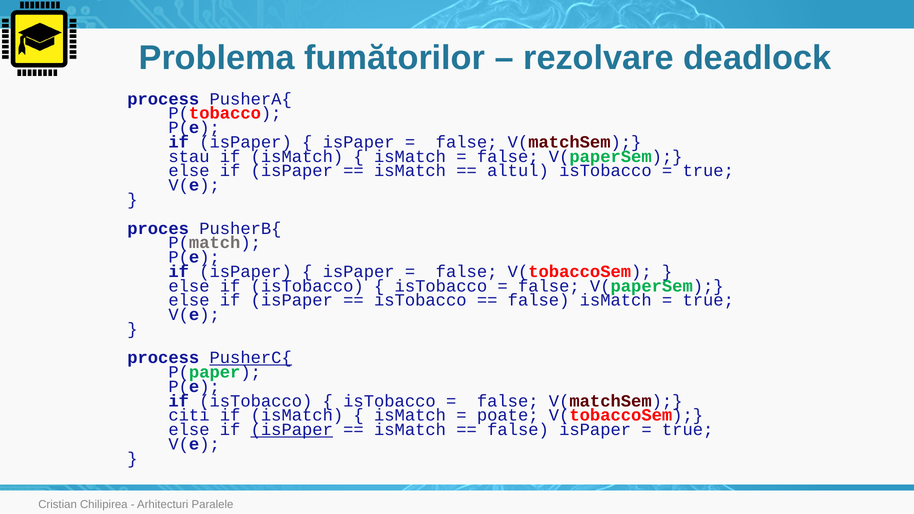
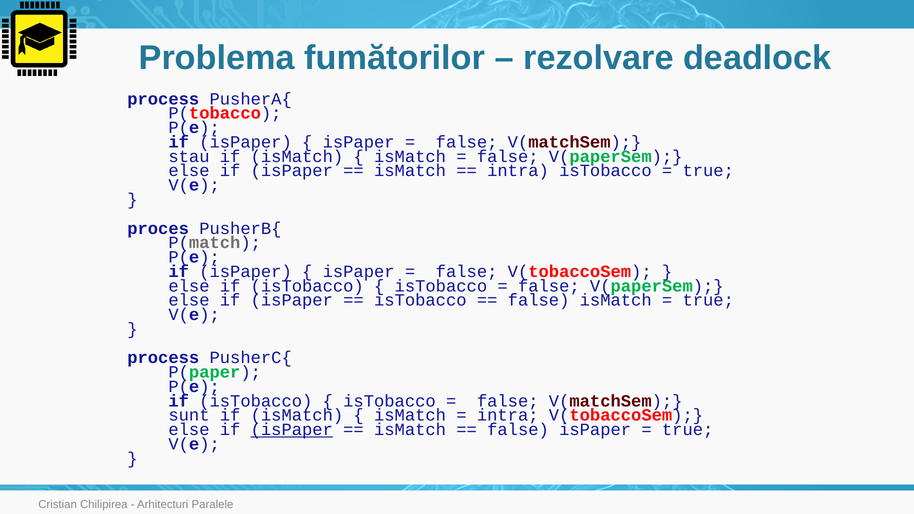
altul at (518, 171): altul -> intra
PusherC{ underline: present -> none
citi: citi -> sunt
poate at (508, 415): poate -> intra
